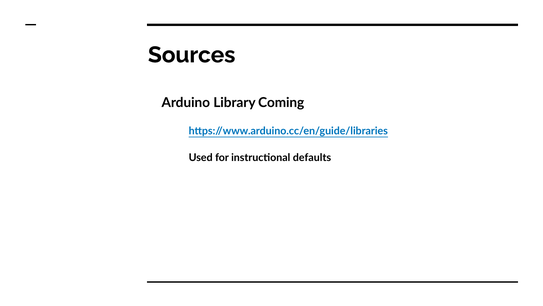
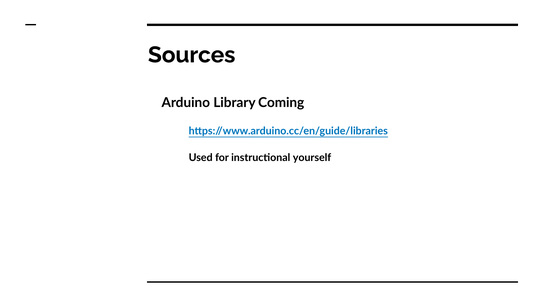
defaults: defaults -> yourself
